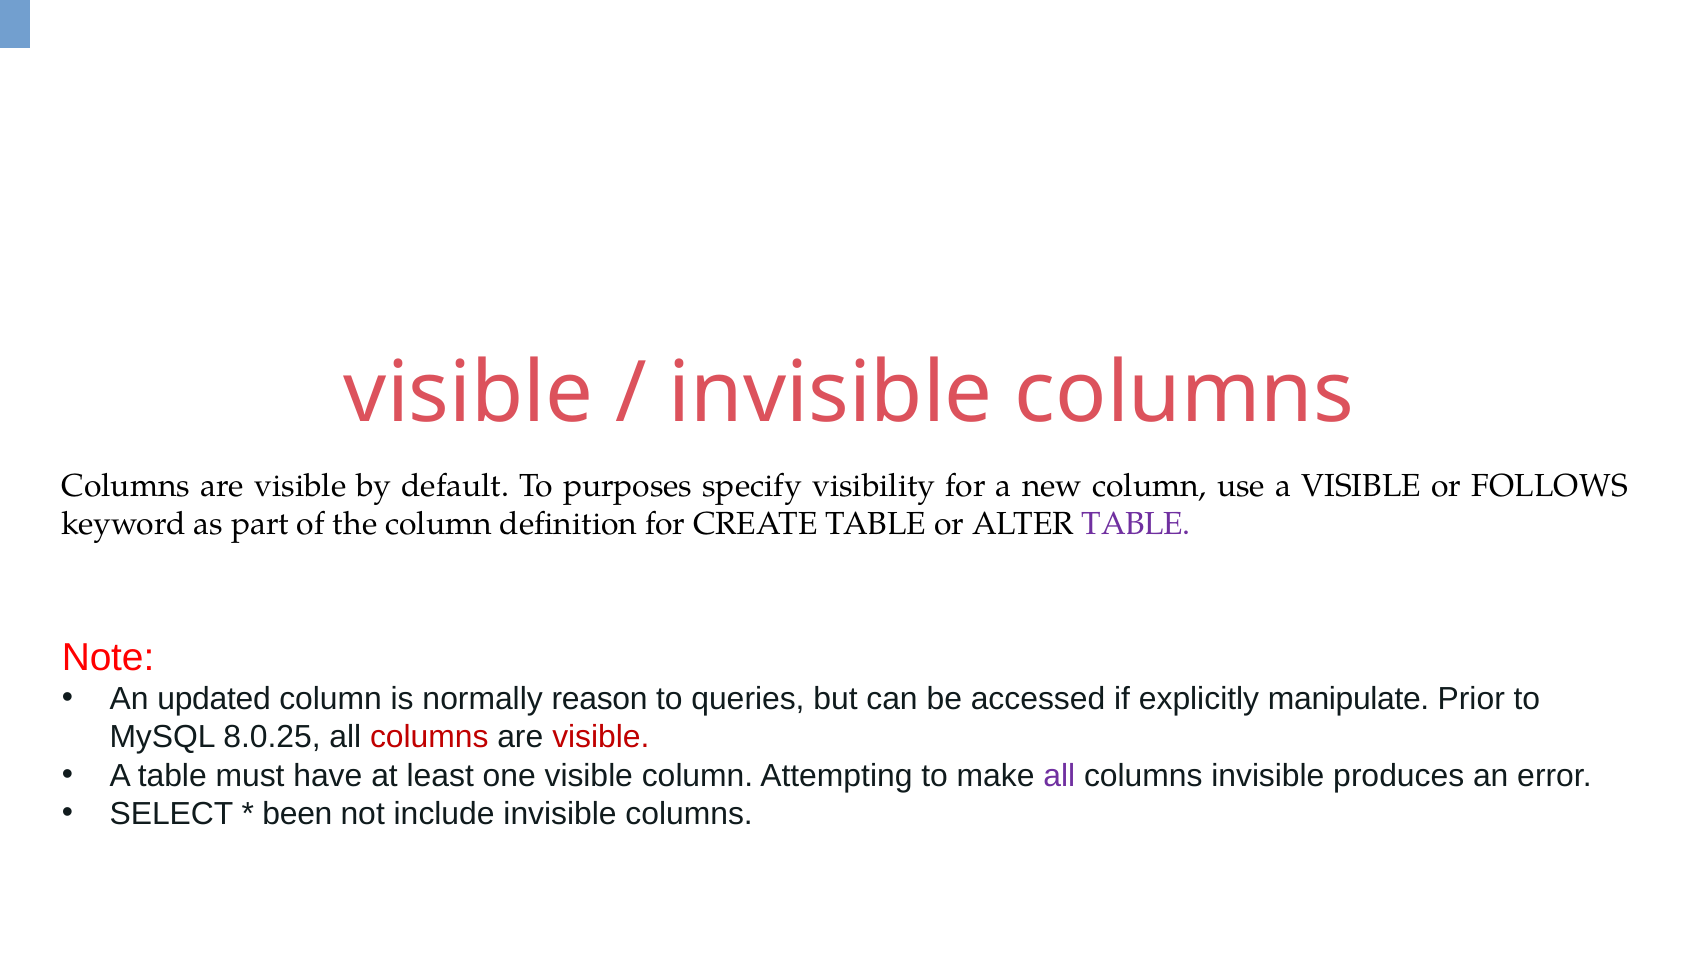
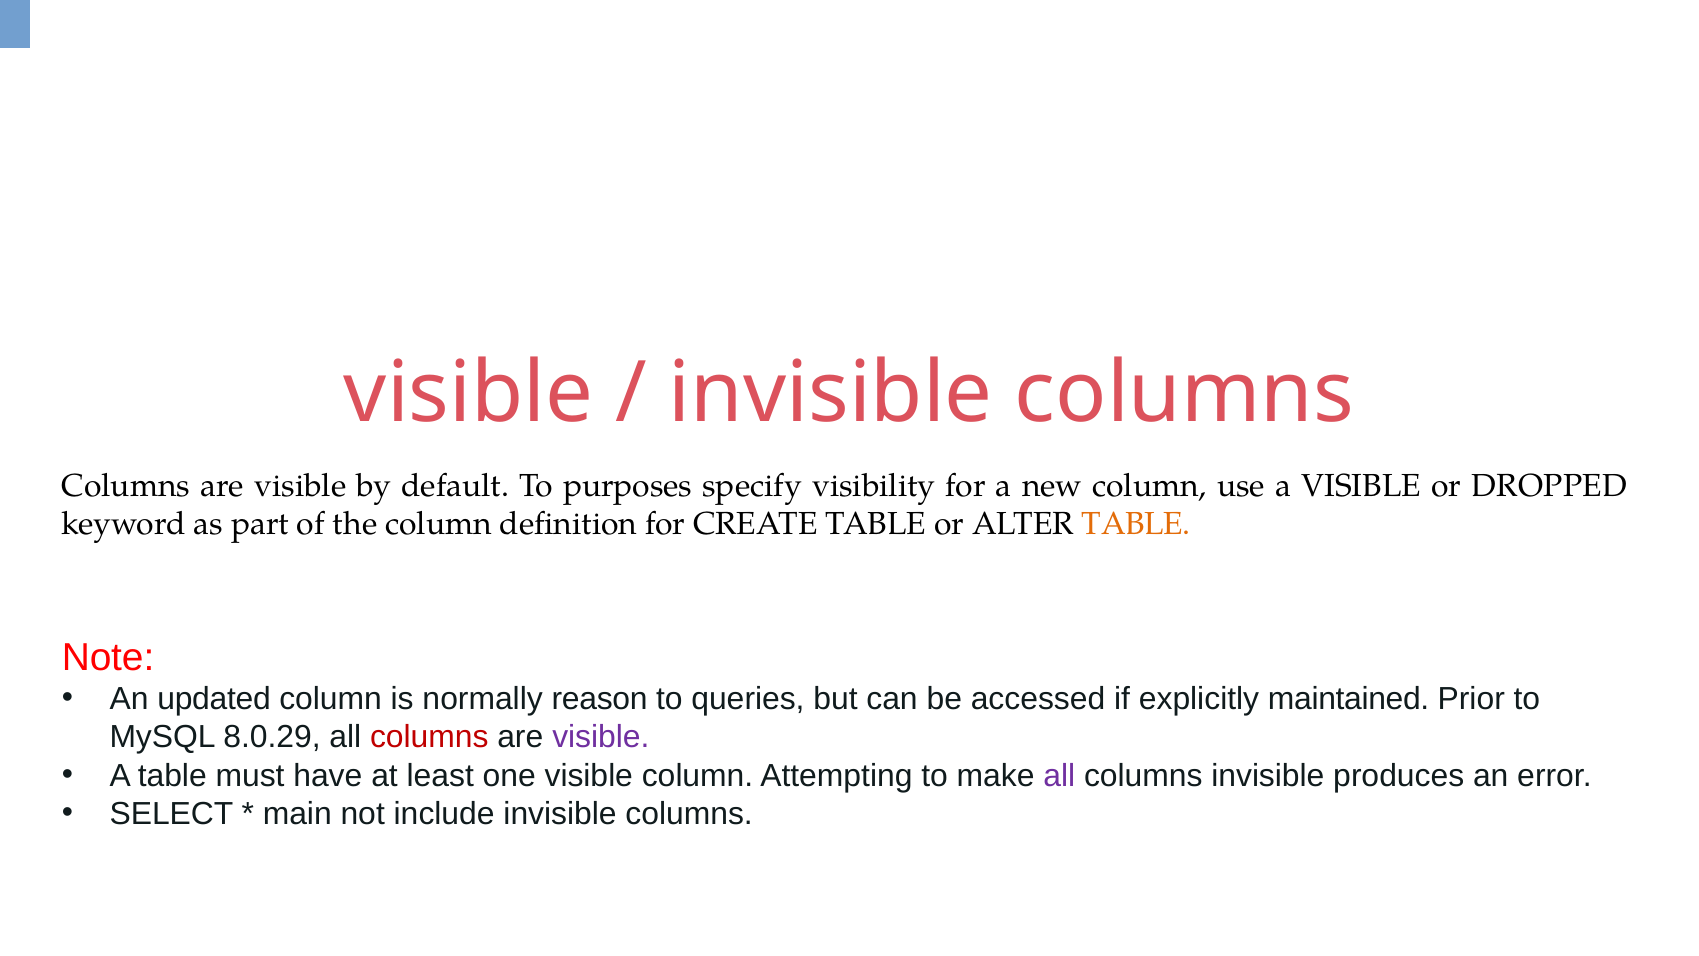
FOLLOWS: FOLLOWS -> DROPPED
TABLE at (1136, 524) colour: purple -> orange
manipulate: manipulate -> maintained
8.0.25: 8.0.25 -> 8.0.29
visible at (601, 737) colour: red -> purple
been: been -> main
